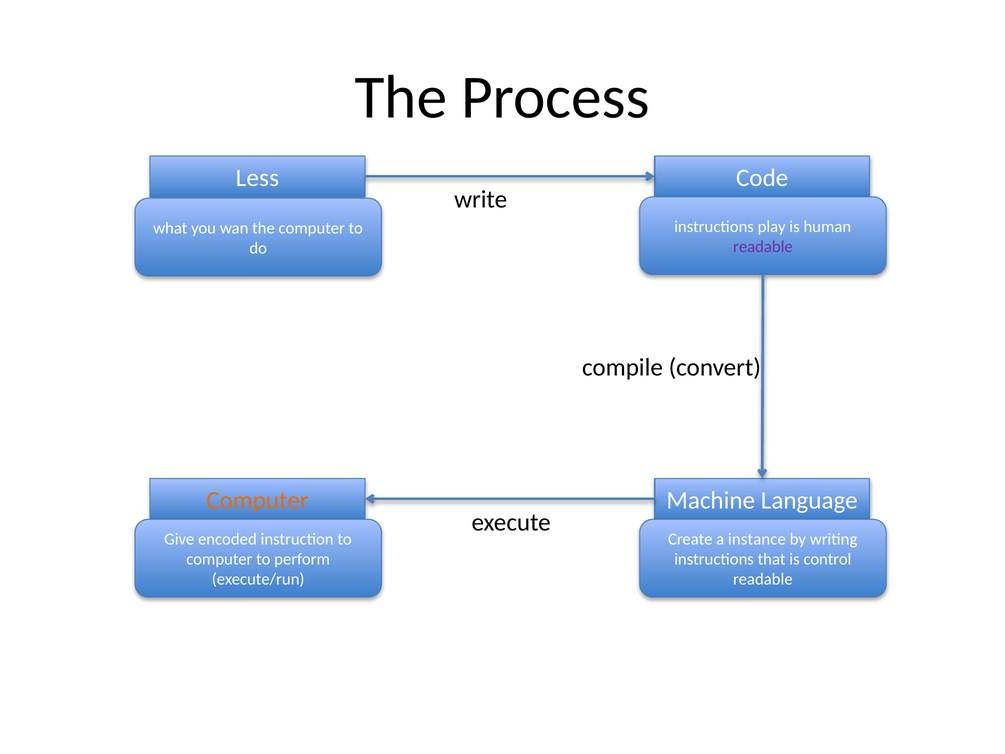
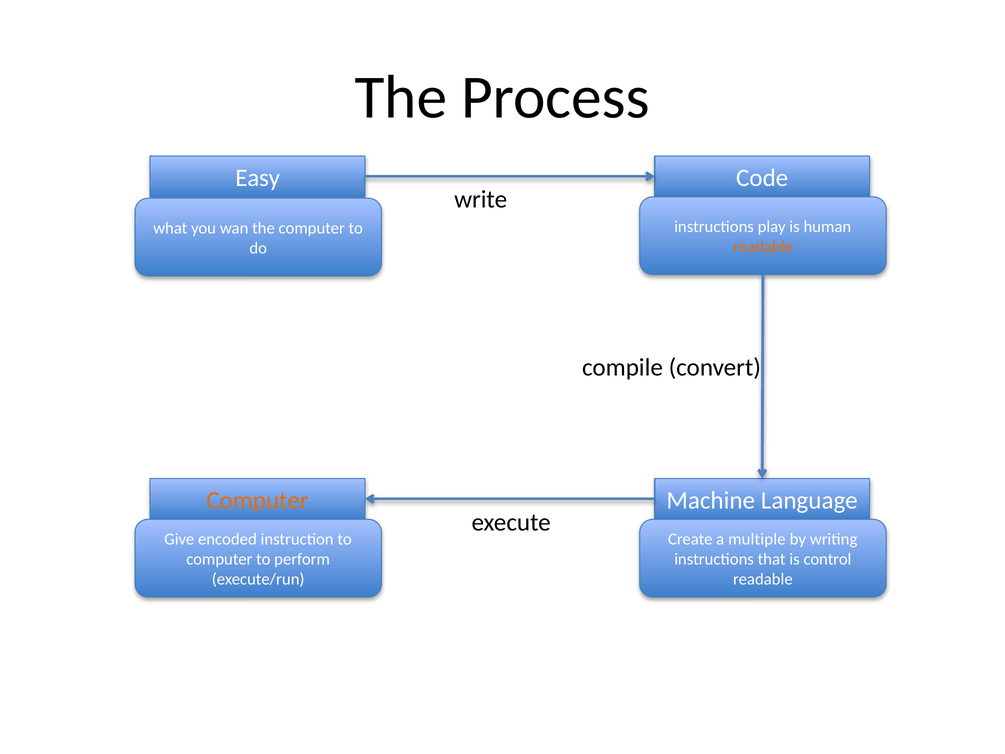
Less: Less -> Easy
readable at (763, 247) colour: purple -> orange
instance: instance -> multiple
